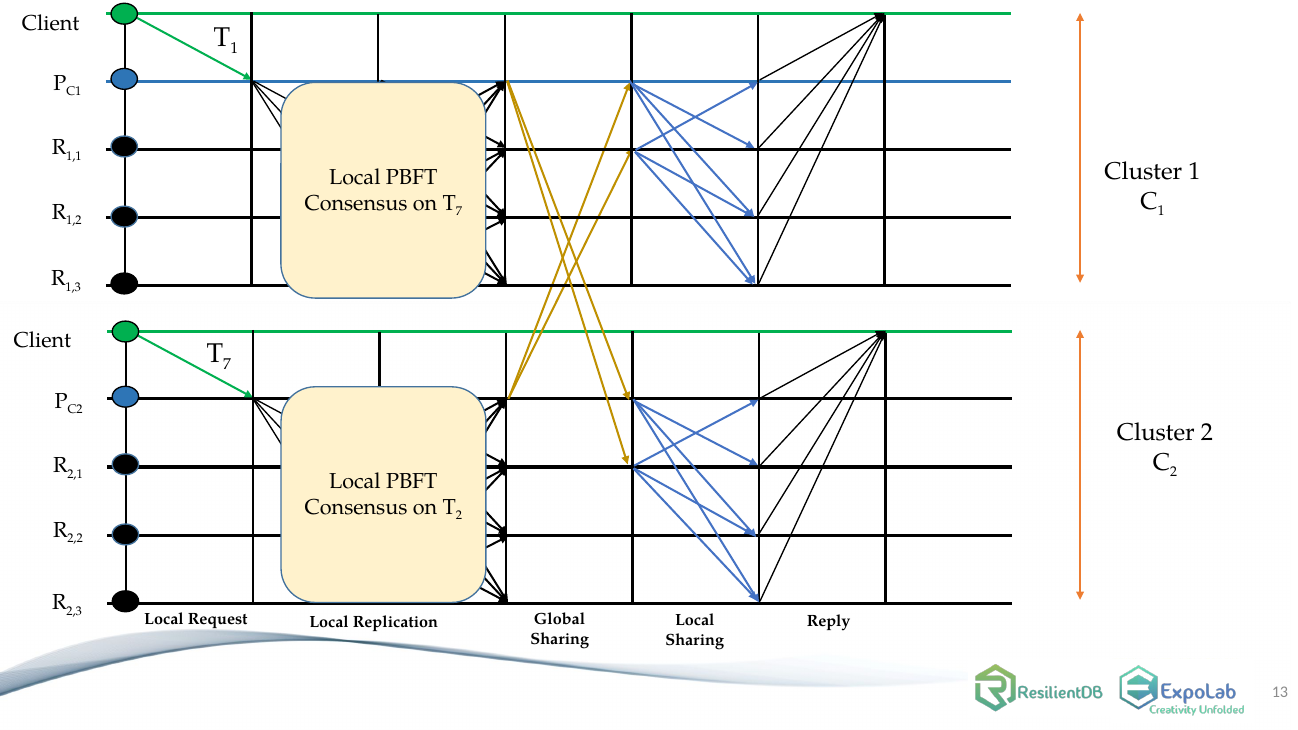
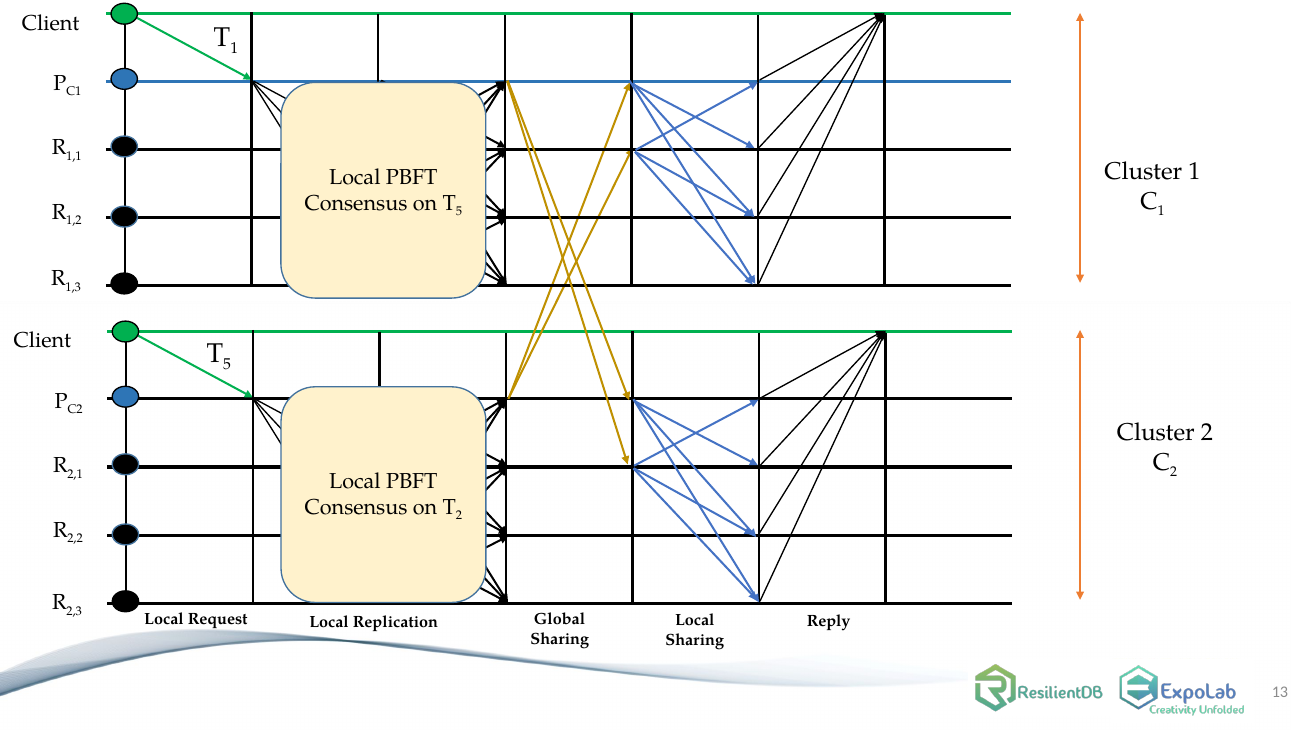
7 at (459, 211): 7 -> 5
7 at (227, 364): 7 -> 5
